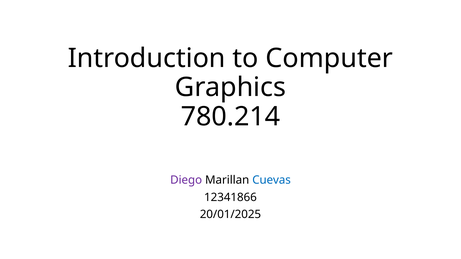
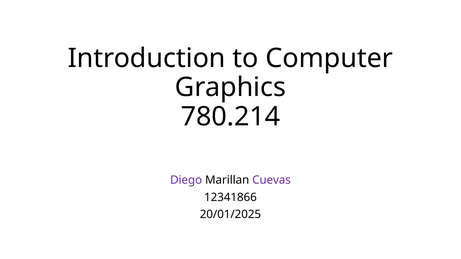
Cuevas colour: blue -> purple
